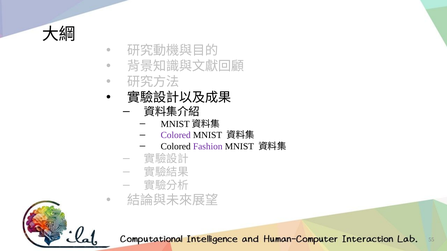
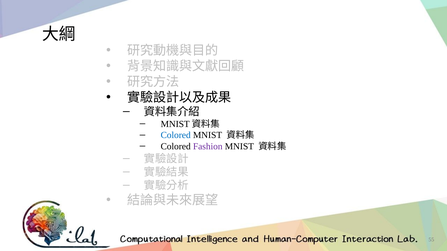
Colored at (176, 135) colour: purple -> blue
